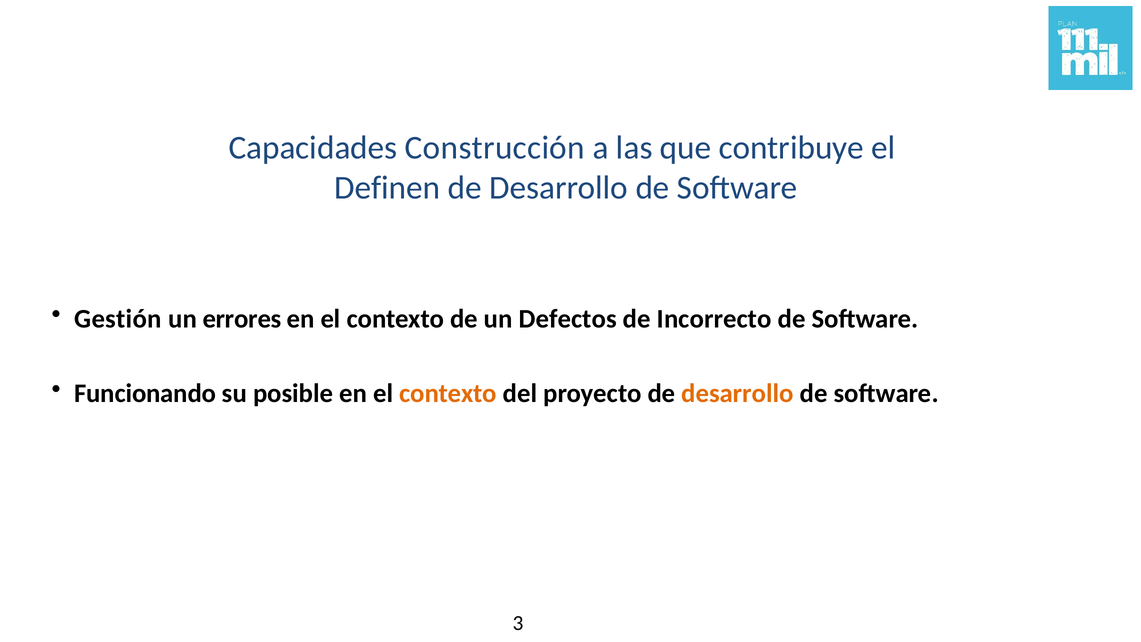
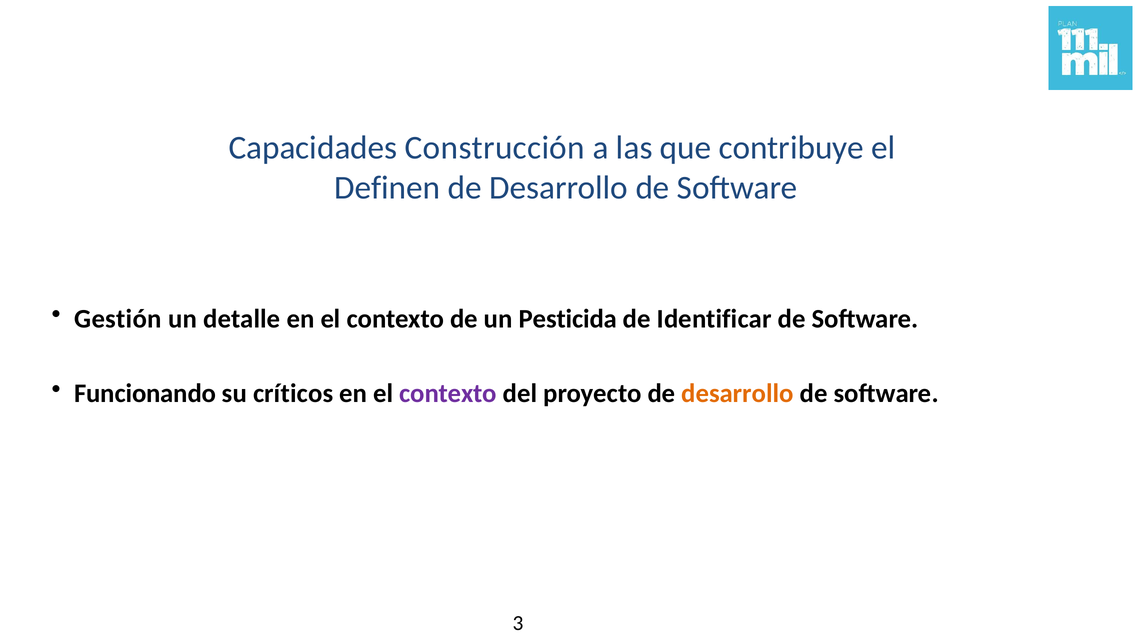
errores: errores -> detalle
Defectos: Defectos -> Pesticida
Incorrecto: Incorrecto -> Identificar
posible: posible -> críticos
contexto at (448, 394) colour: orange -> purple
